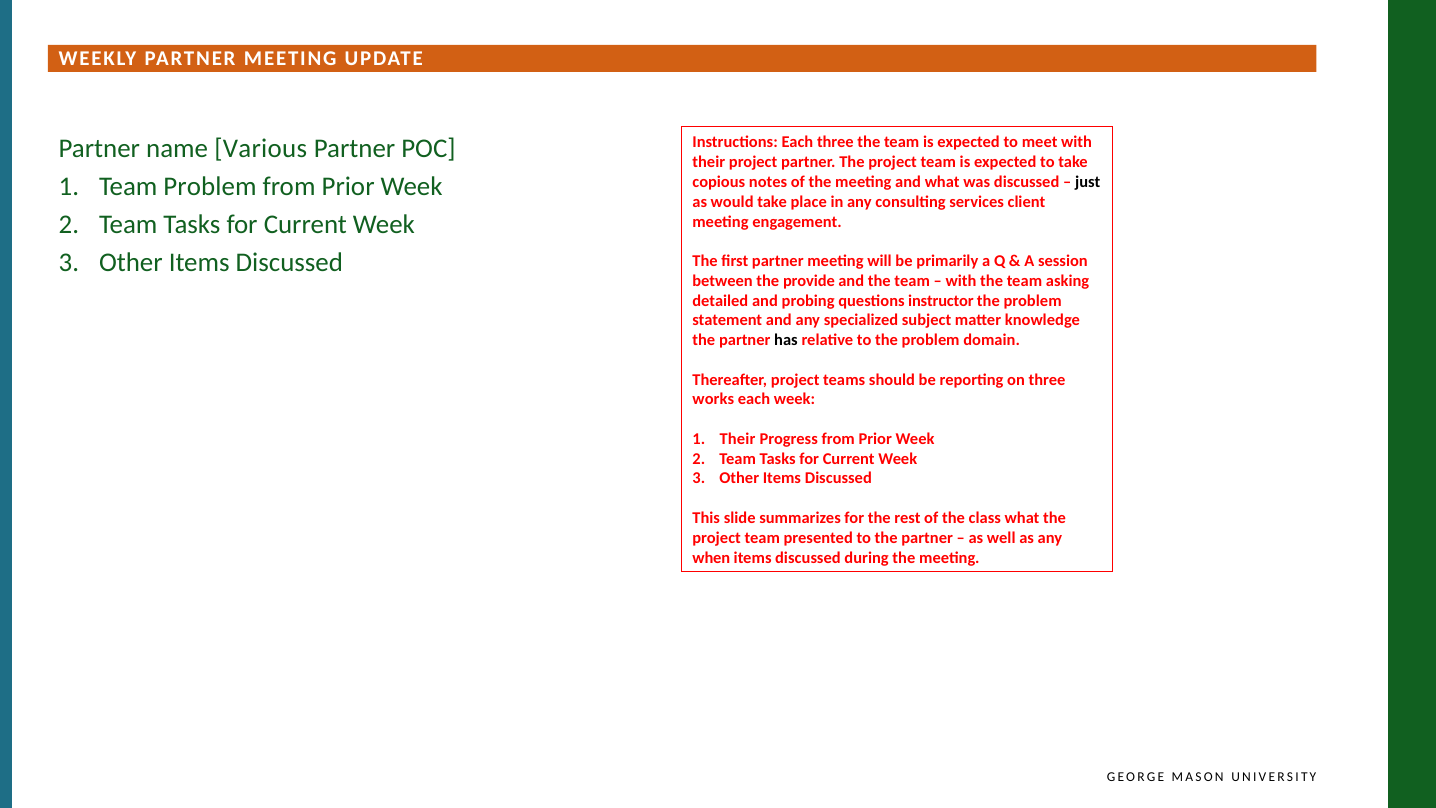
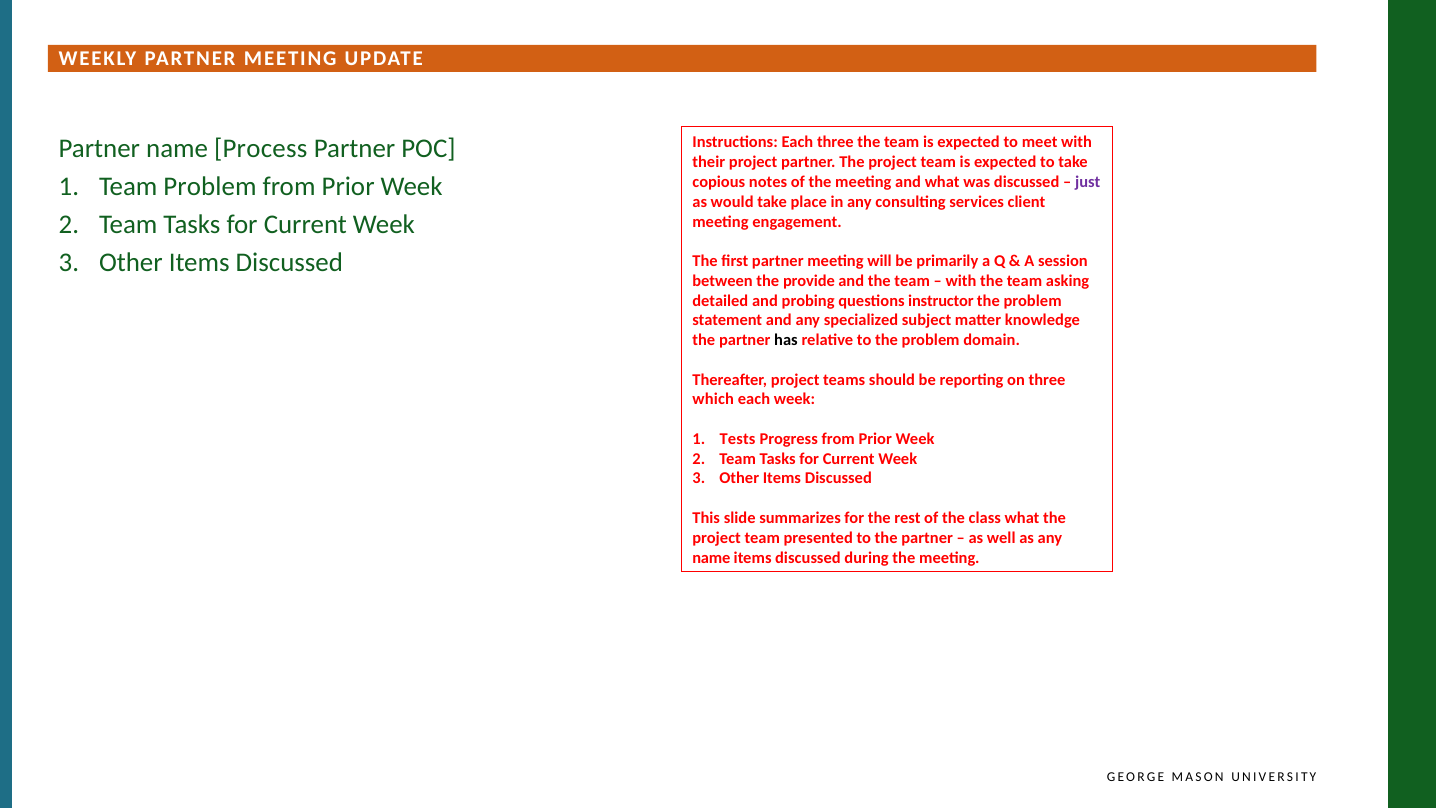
Various: Various -> Process
just colour: black -> purple
works: works -> which
Their at (738, 439): Their -> Tests
when at (711, 557): when -> name
